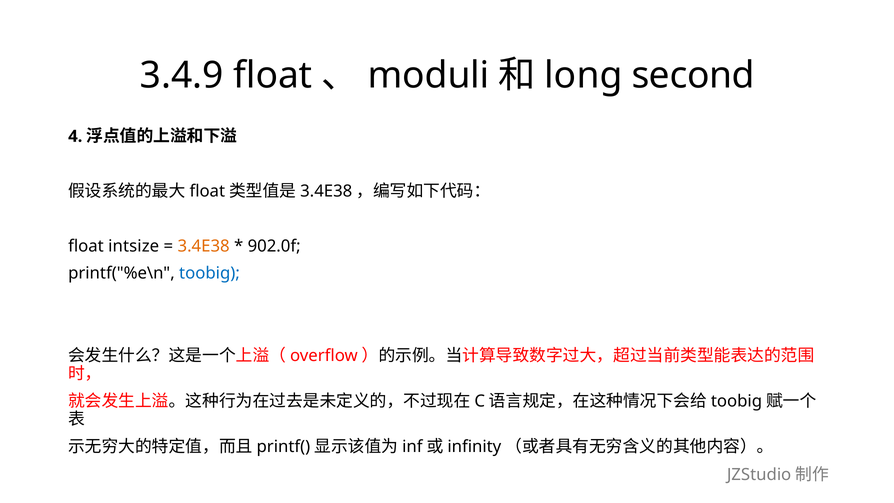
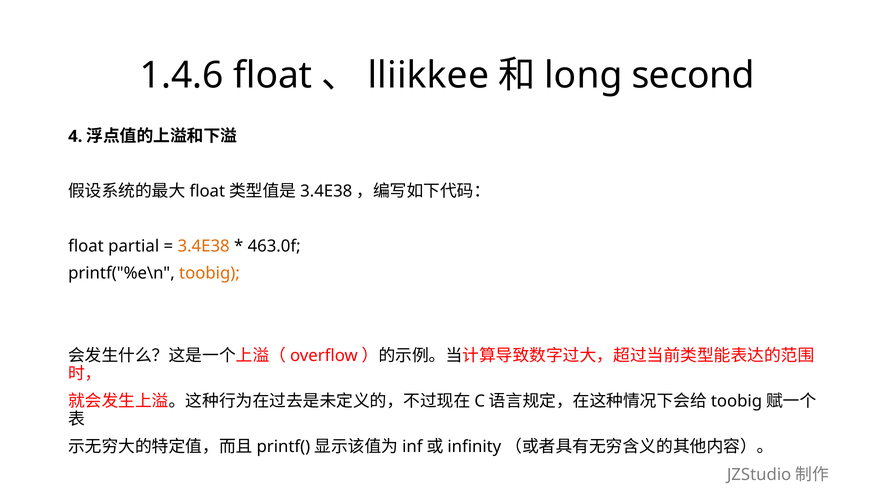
3.4.9: 3.4.9 -> 1.4.6
moduli: moduli -> lliikkee
intsize: intsize -> partial
902.0f: 902.0f -> 463.0f
toobig colour: blue -> orange
